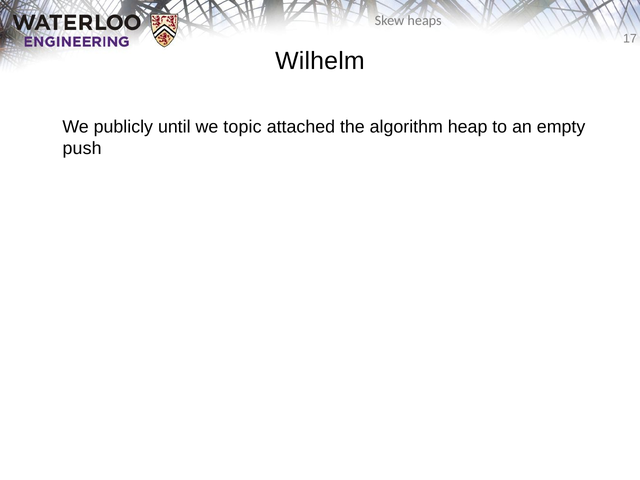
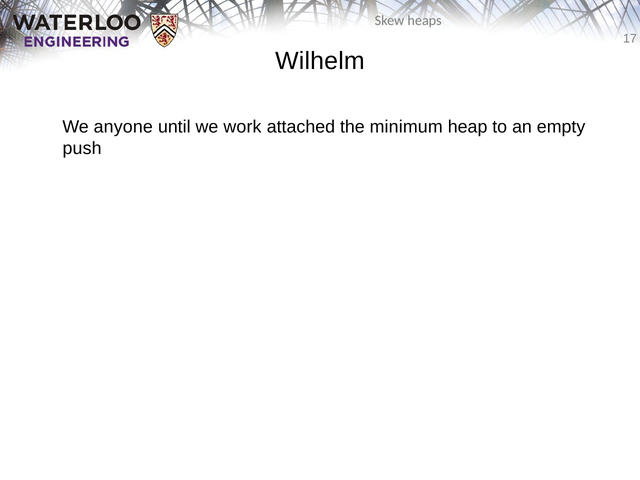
publicly: publicly -> anyone
topic: topic -> work
algorithm: algorithm -> minimum
